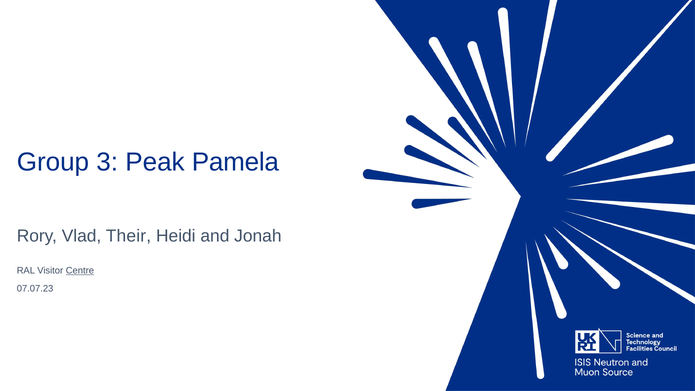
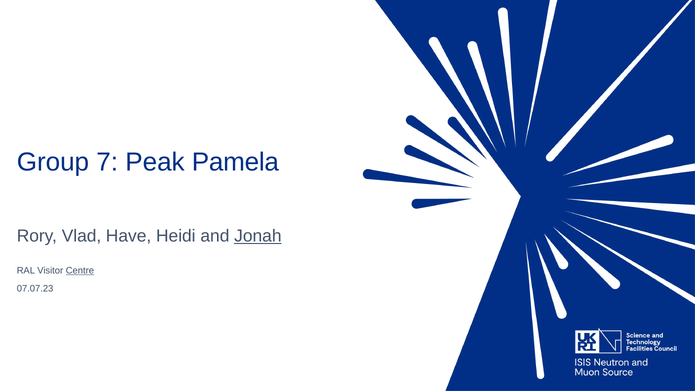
3: 3 -> 7
Their: Their -> Have
Jonah underline: none -> present
